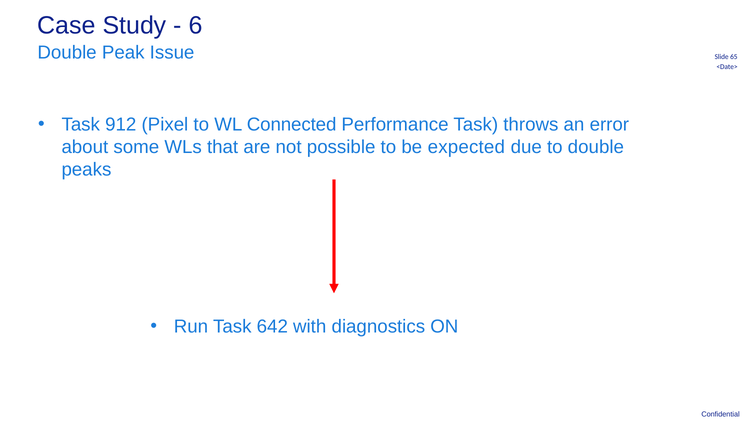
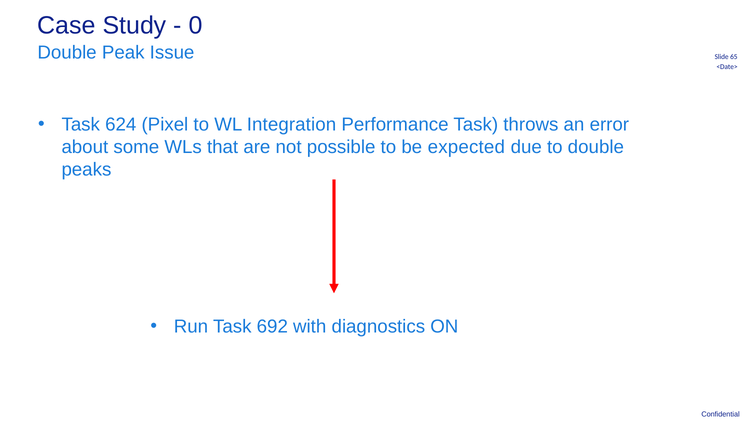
6: 6 -> 0
912: 912 -> 624
Connected: Connected -> Integration
642: 642 -> 692
